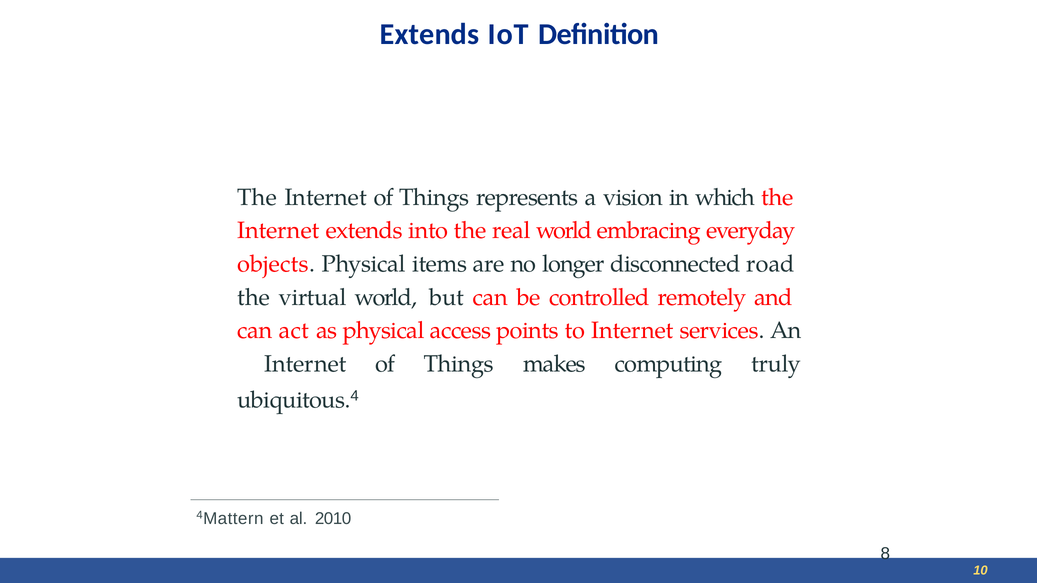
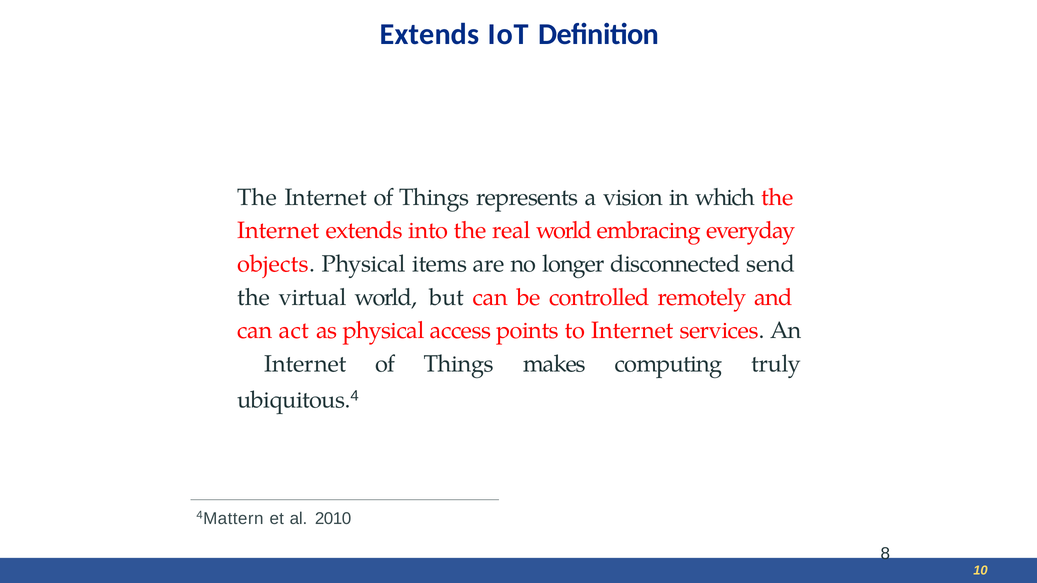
road: road -> send
